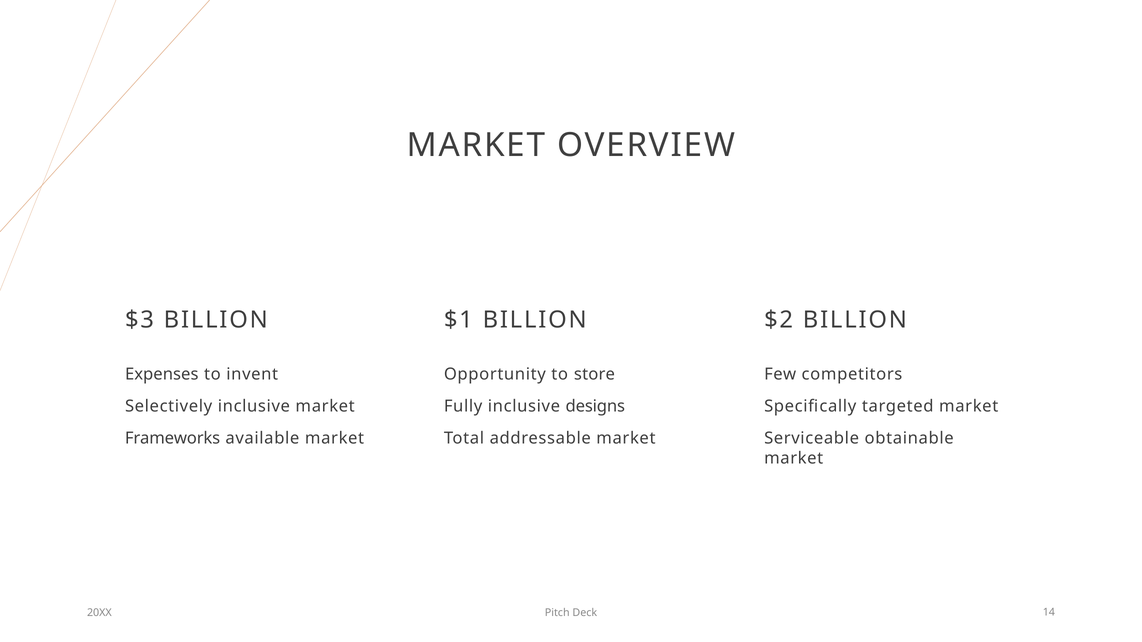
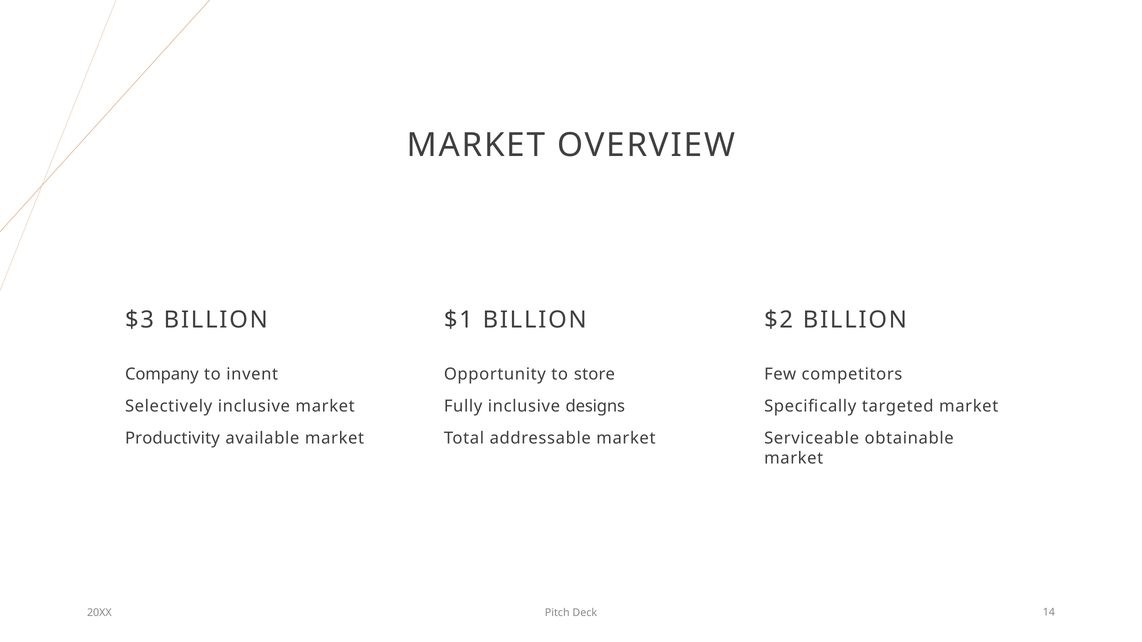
Expenses: Expenses -> Company
Frameworks: Frameworks -> Productivity
